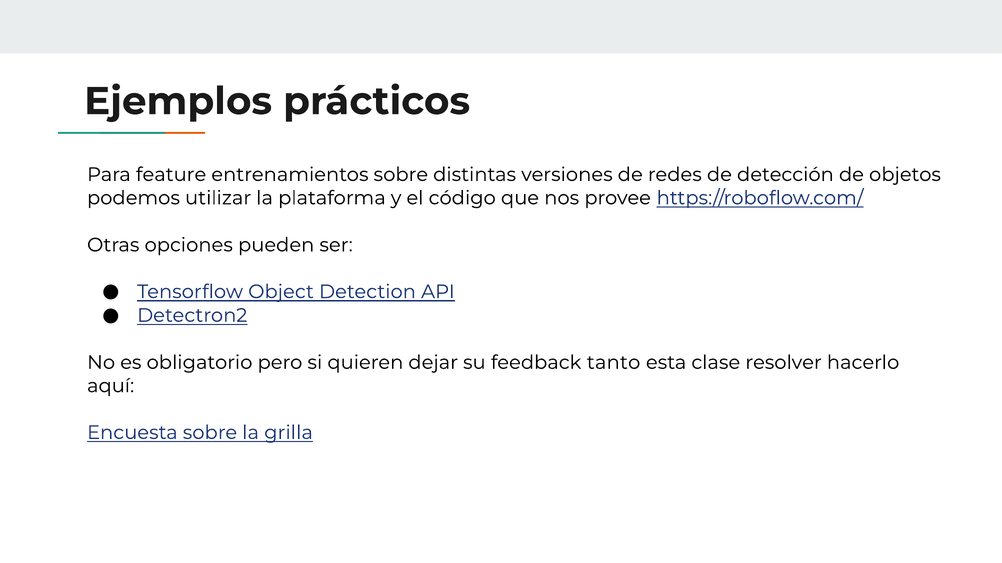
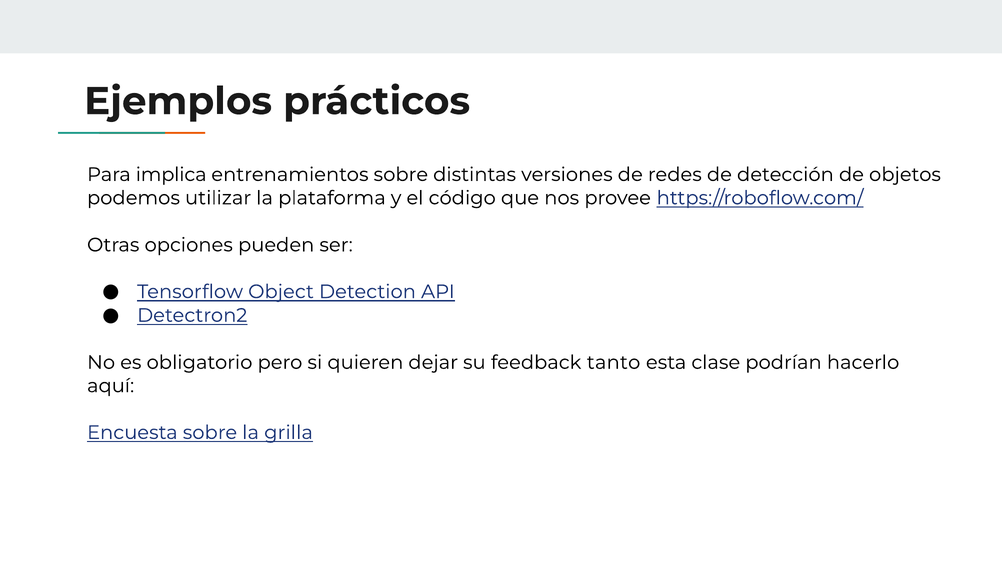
feature: feature -> implica
resolver: resolver -> podrían
